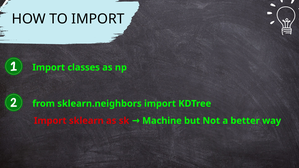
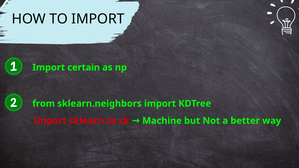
classes: classes -> certain
